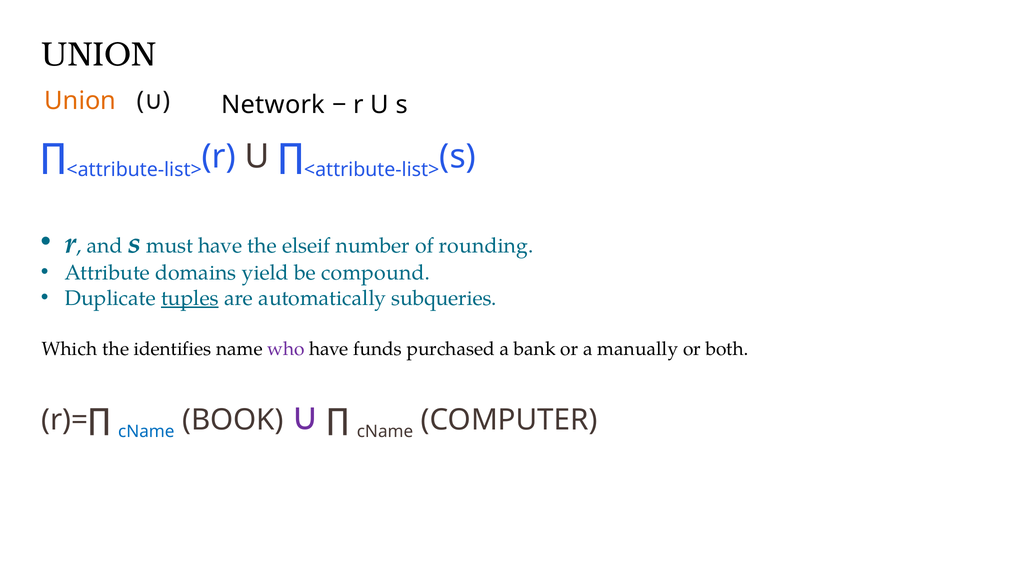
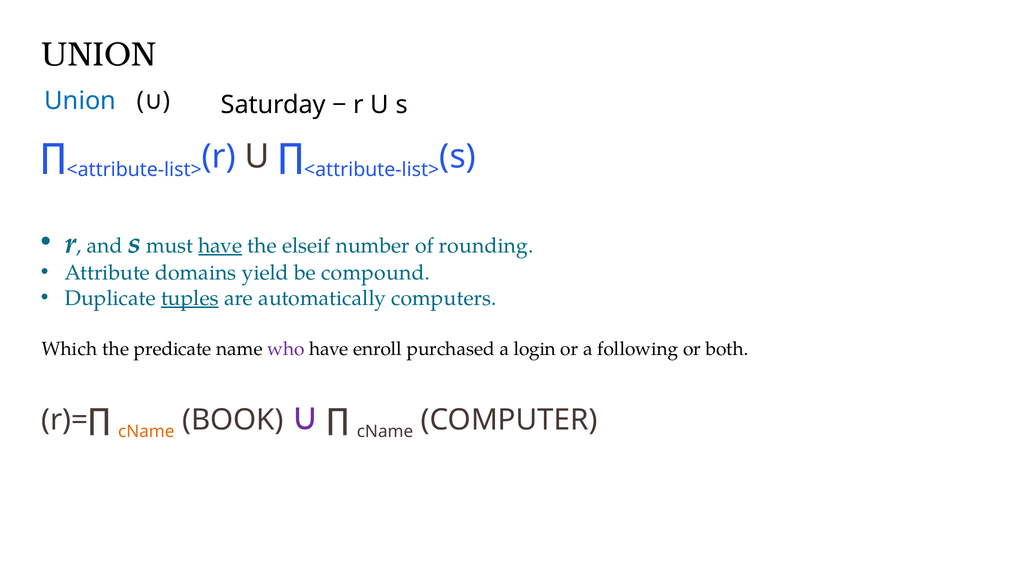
Network: Network -> Saturday
Union at (80, 101) colour: orange -> blue
have at (220, 246) underline: none -> present
subqueries: subqueries -> computers
identifies: identifies -> predicate
funds: funds -> enroll
bank: bank -> login
manually: manually -> following
cName at (146, 431) colour: blue -> orange
